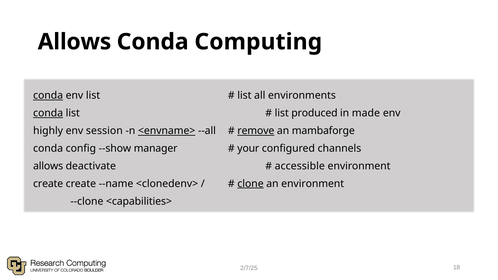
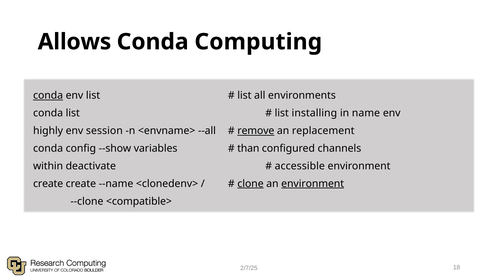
conda at (48, 113) underline: present -> none
produced: produced -> installing
made: made -> name
<envname> underline: present -> none
mambaforge: mambaforge -> replacement
manager: manager -> variables
your: your -> than
allows at (48, 166): allows -> within
environment at (313, 184) underline: none -> present
<capabilities>: <capabilities> -> <compatible>
